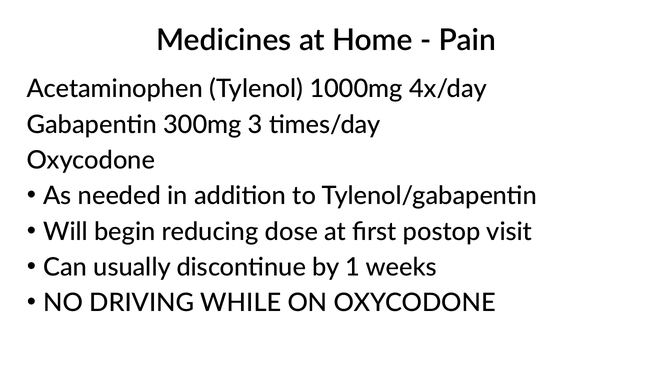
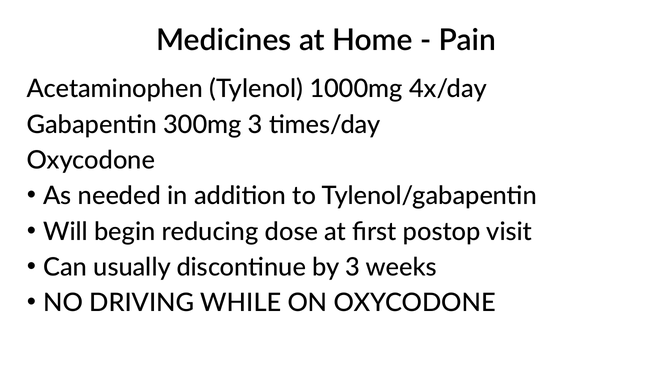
by 1: 1 -> 3
